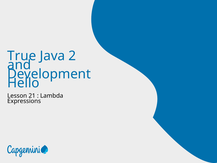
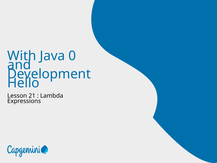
True: True -> With
2: 2 -> 0
